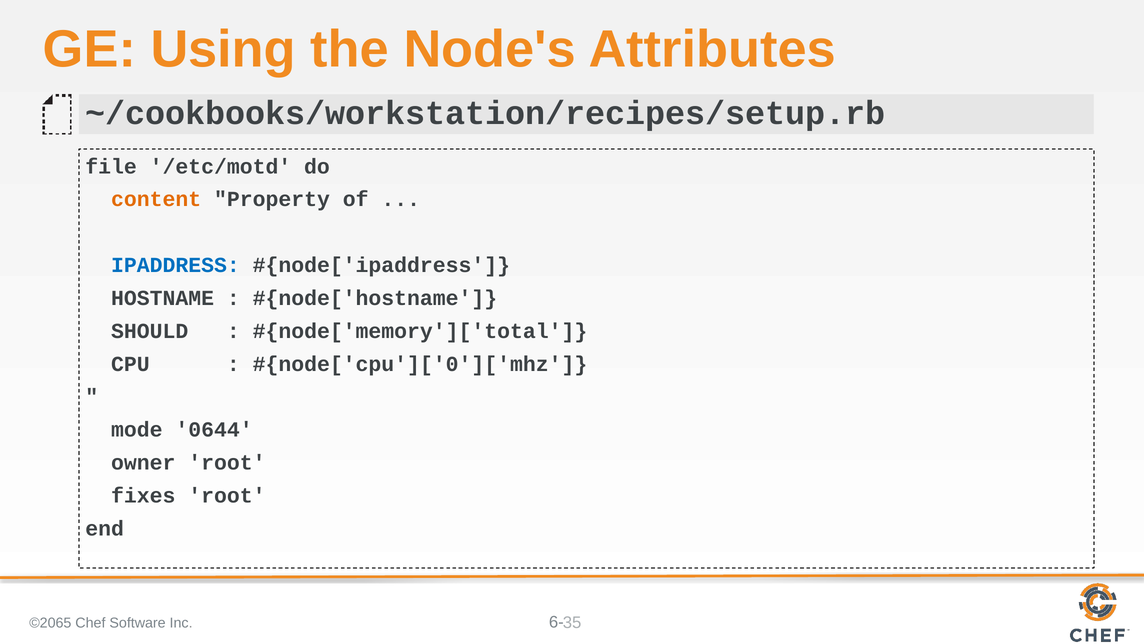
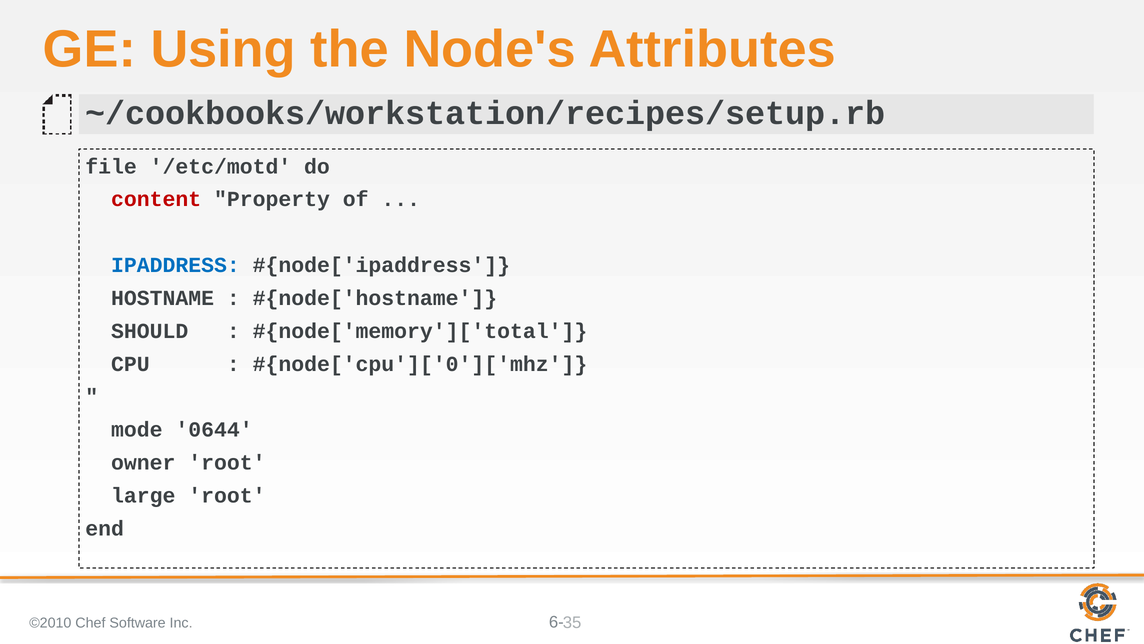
content colour: orange -> red
fixes: fixes -> large
©2065: ©2065 -> ©2010
